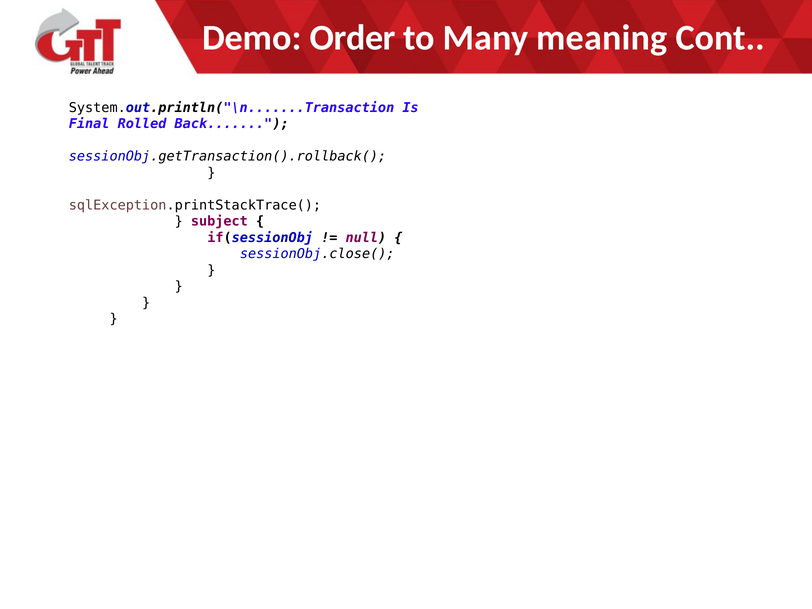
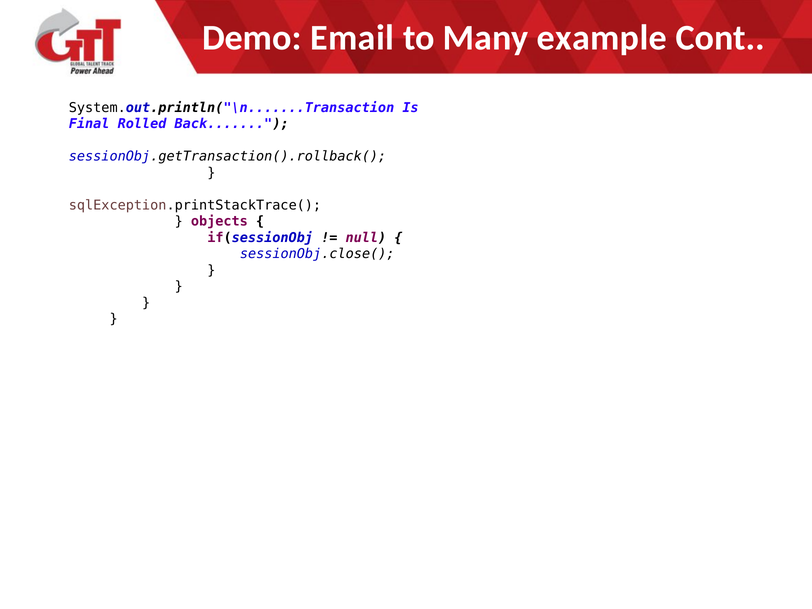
Order: Order -> Email
meaning: meaning -> example
subject: subject -> objects
